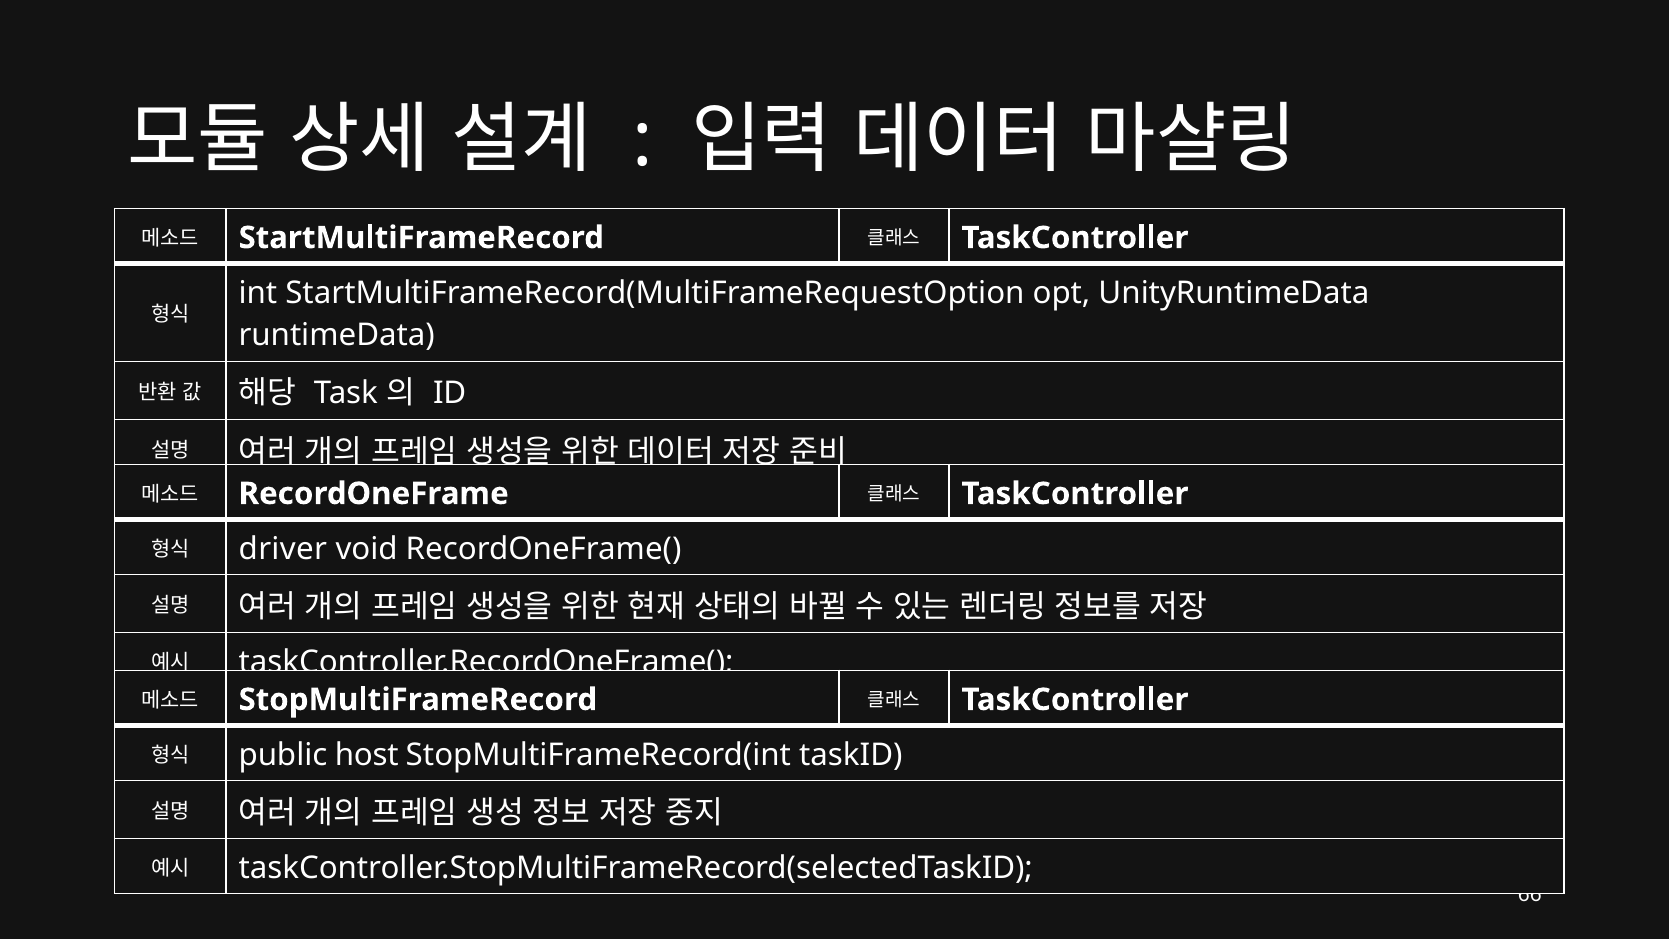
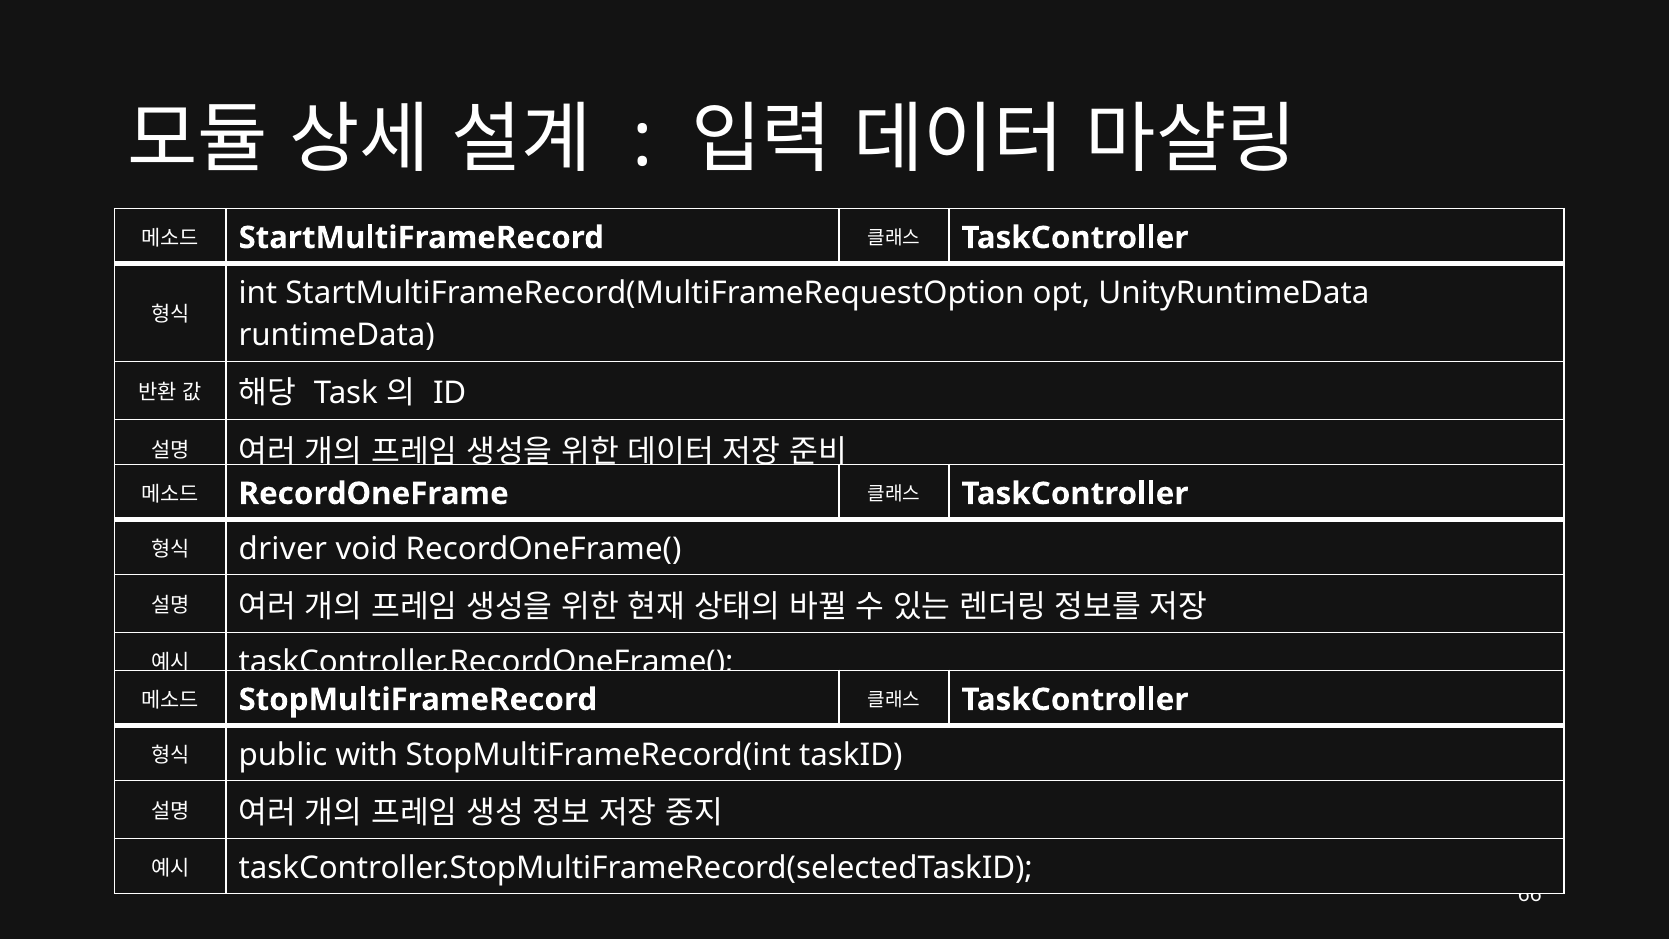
host: host -> with
